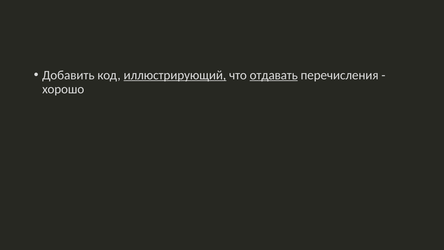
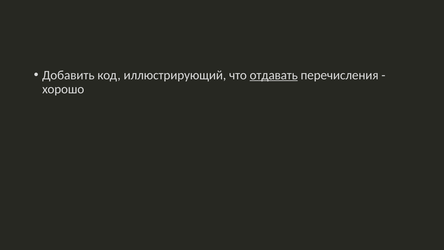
иллюстрирующий underline: present -> none
